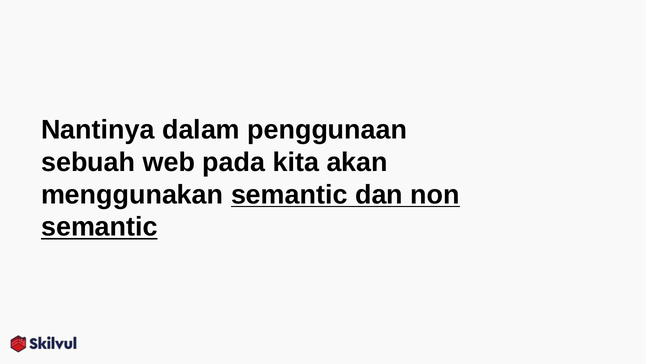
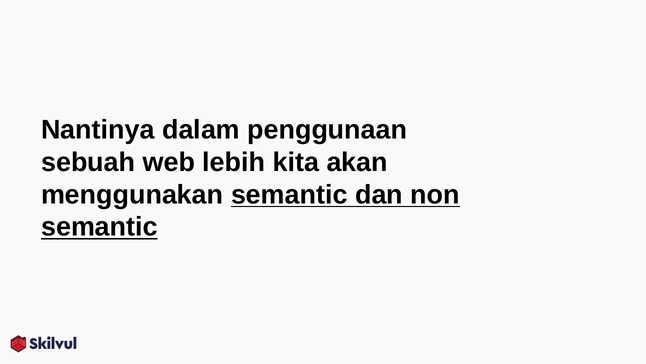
pada: pada -> lebih
